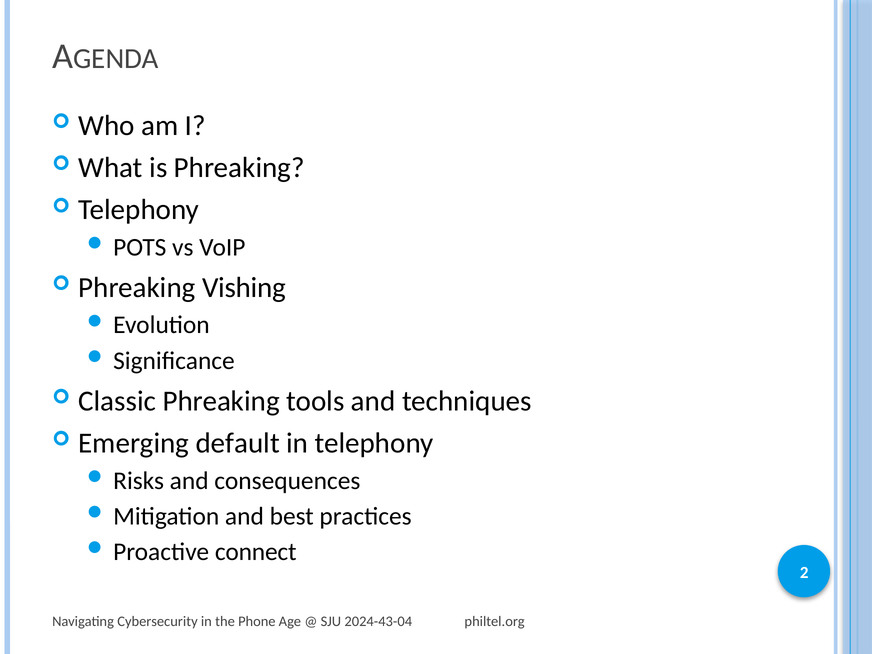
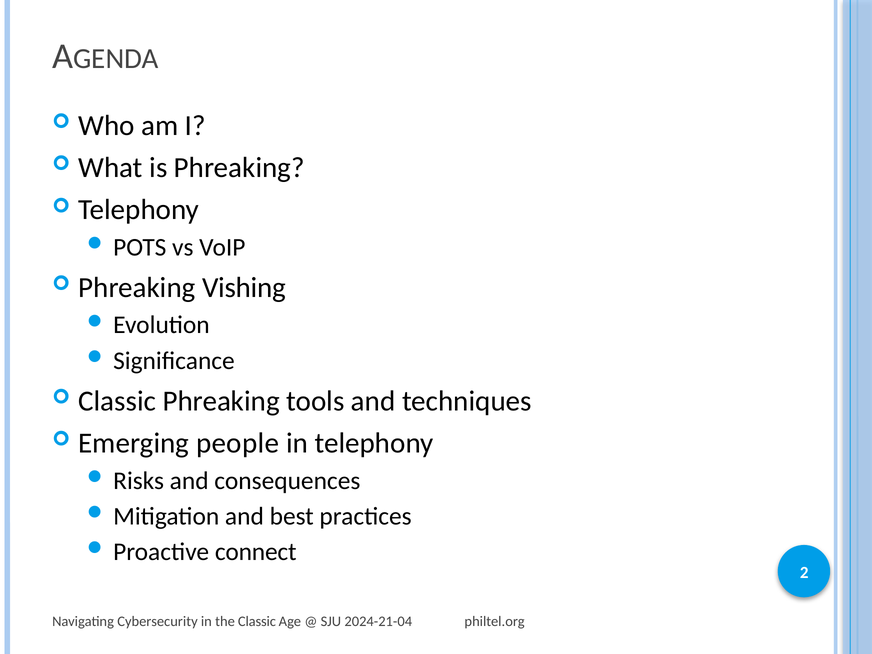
default: default -> people
the Phone: Phone -> Classic
2024-43-04: 2024-43-04 -> 2024-21-04
